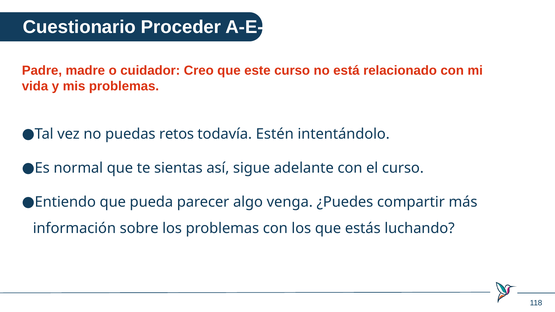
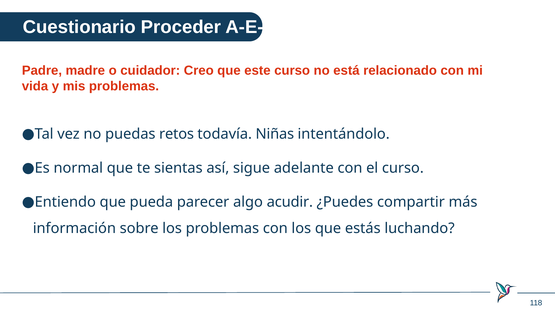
Estén: Estén -> Niñas
venga: venga -> acudir
